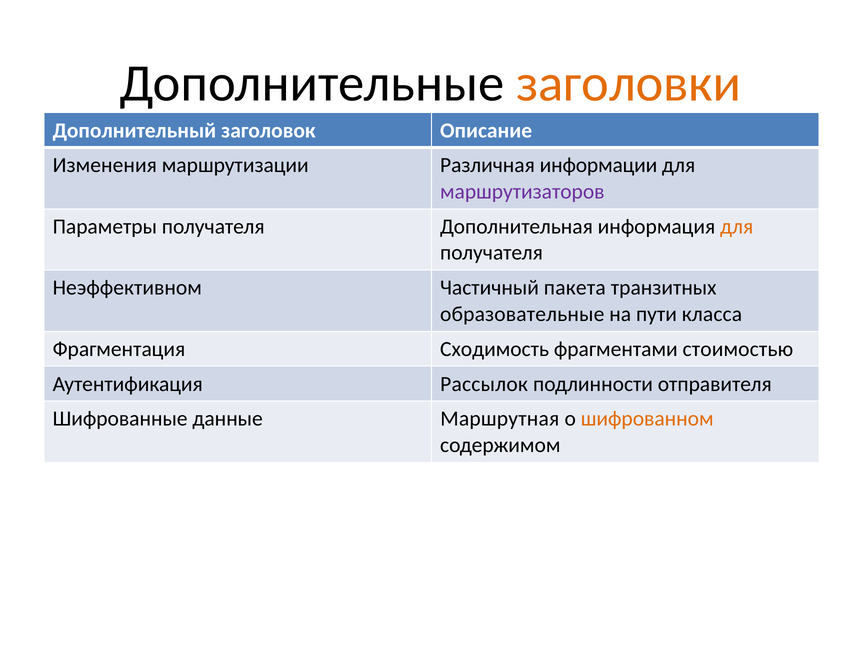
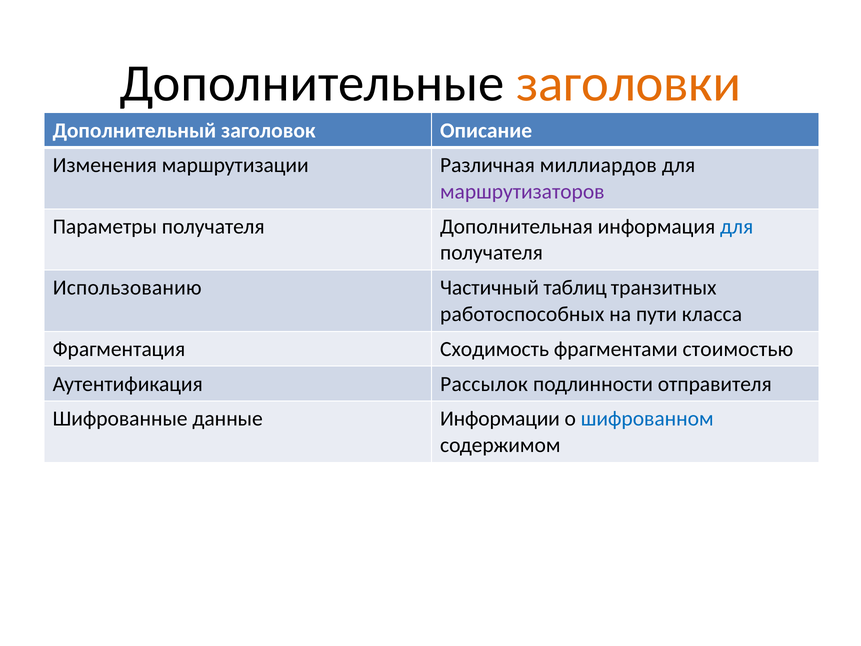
информации: информации -> миллиардов
для at (737, 226) colour: orange -> blue
Неэффективном: Неэффективном -> Использованию
пакета: пакета -> таблиц
образовательные: образовательные -> работоспособных
Маршрутная: Маршрутная -> Информации
шифрованном colour: orange -> blue
